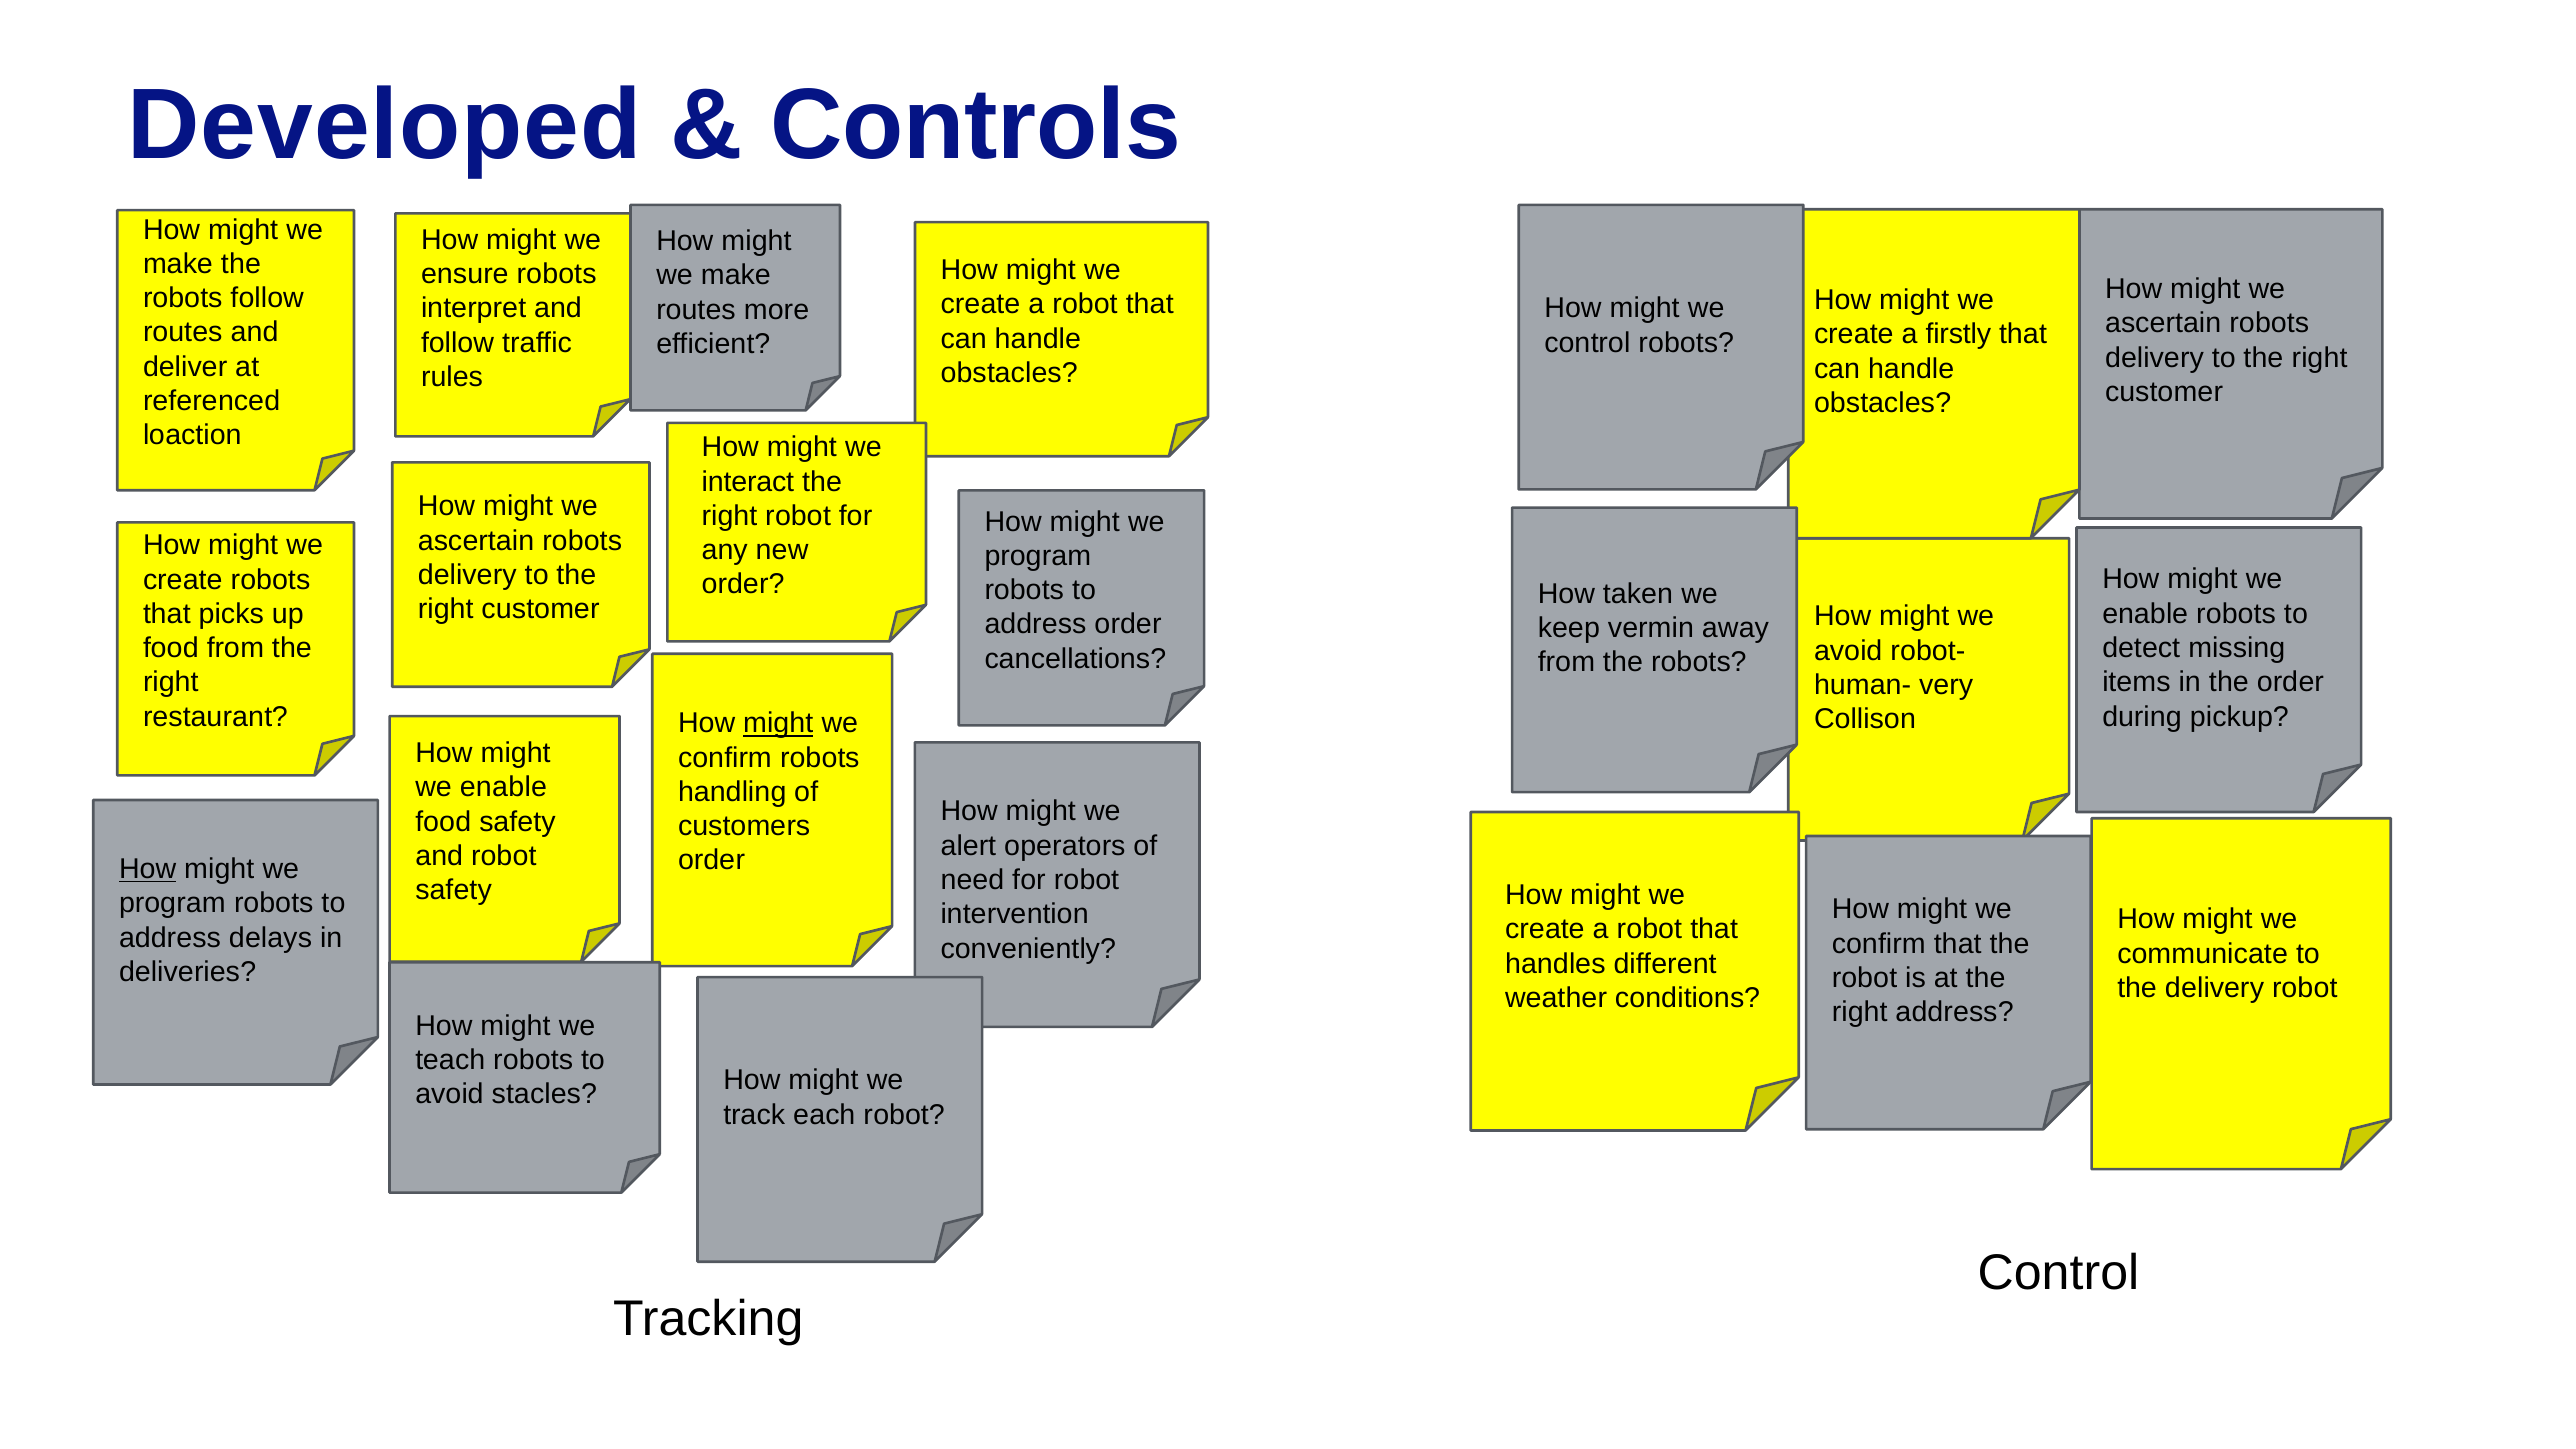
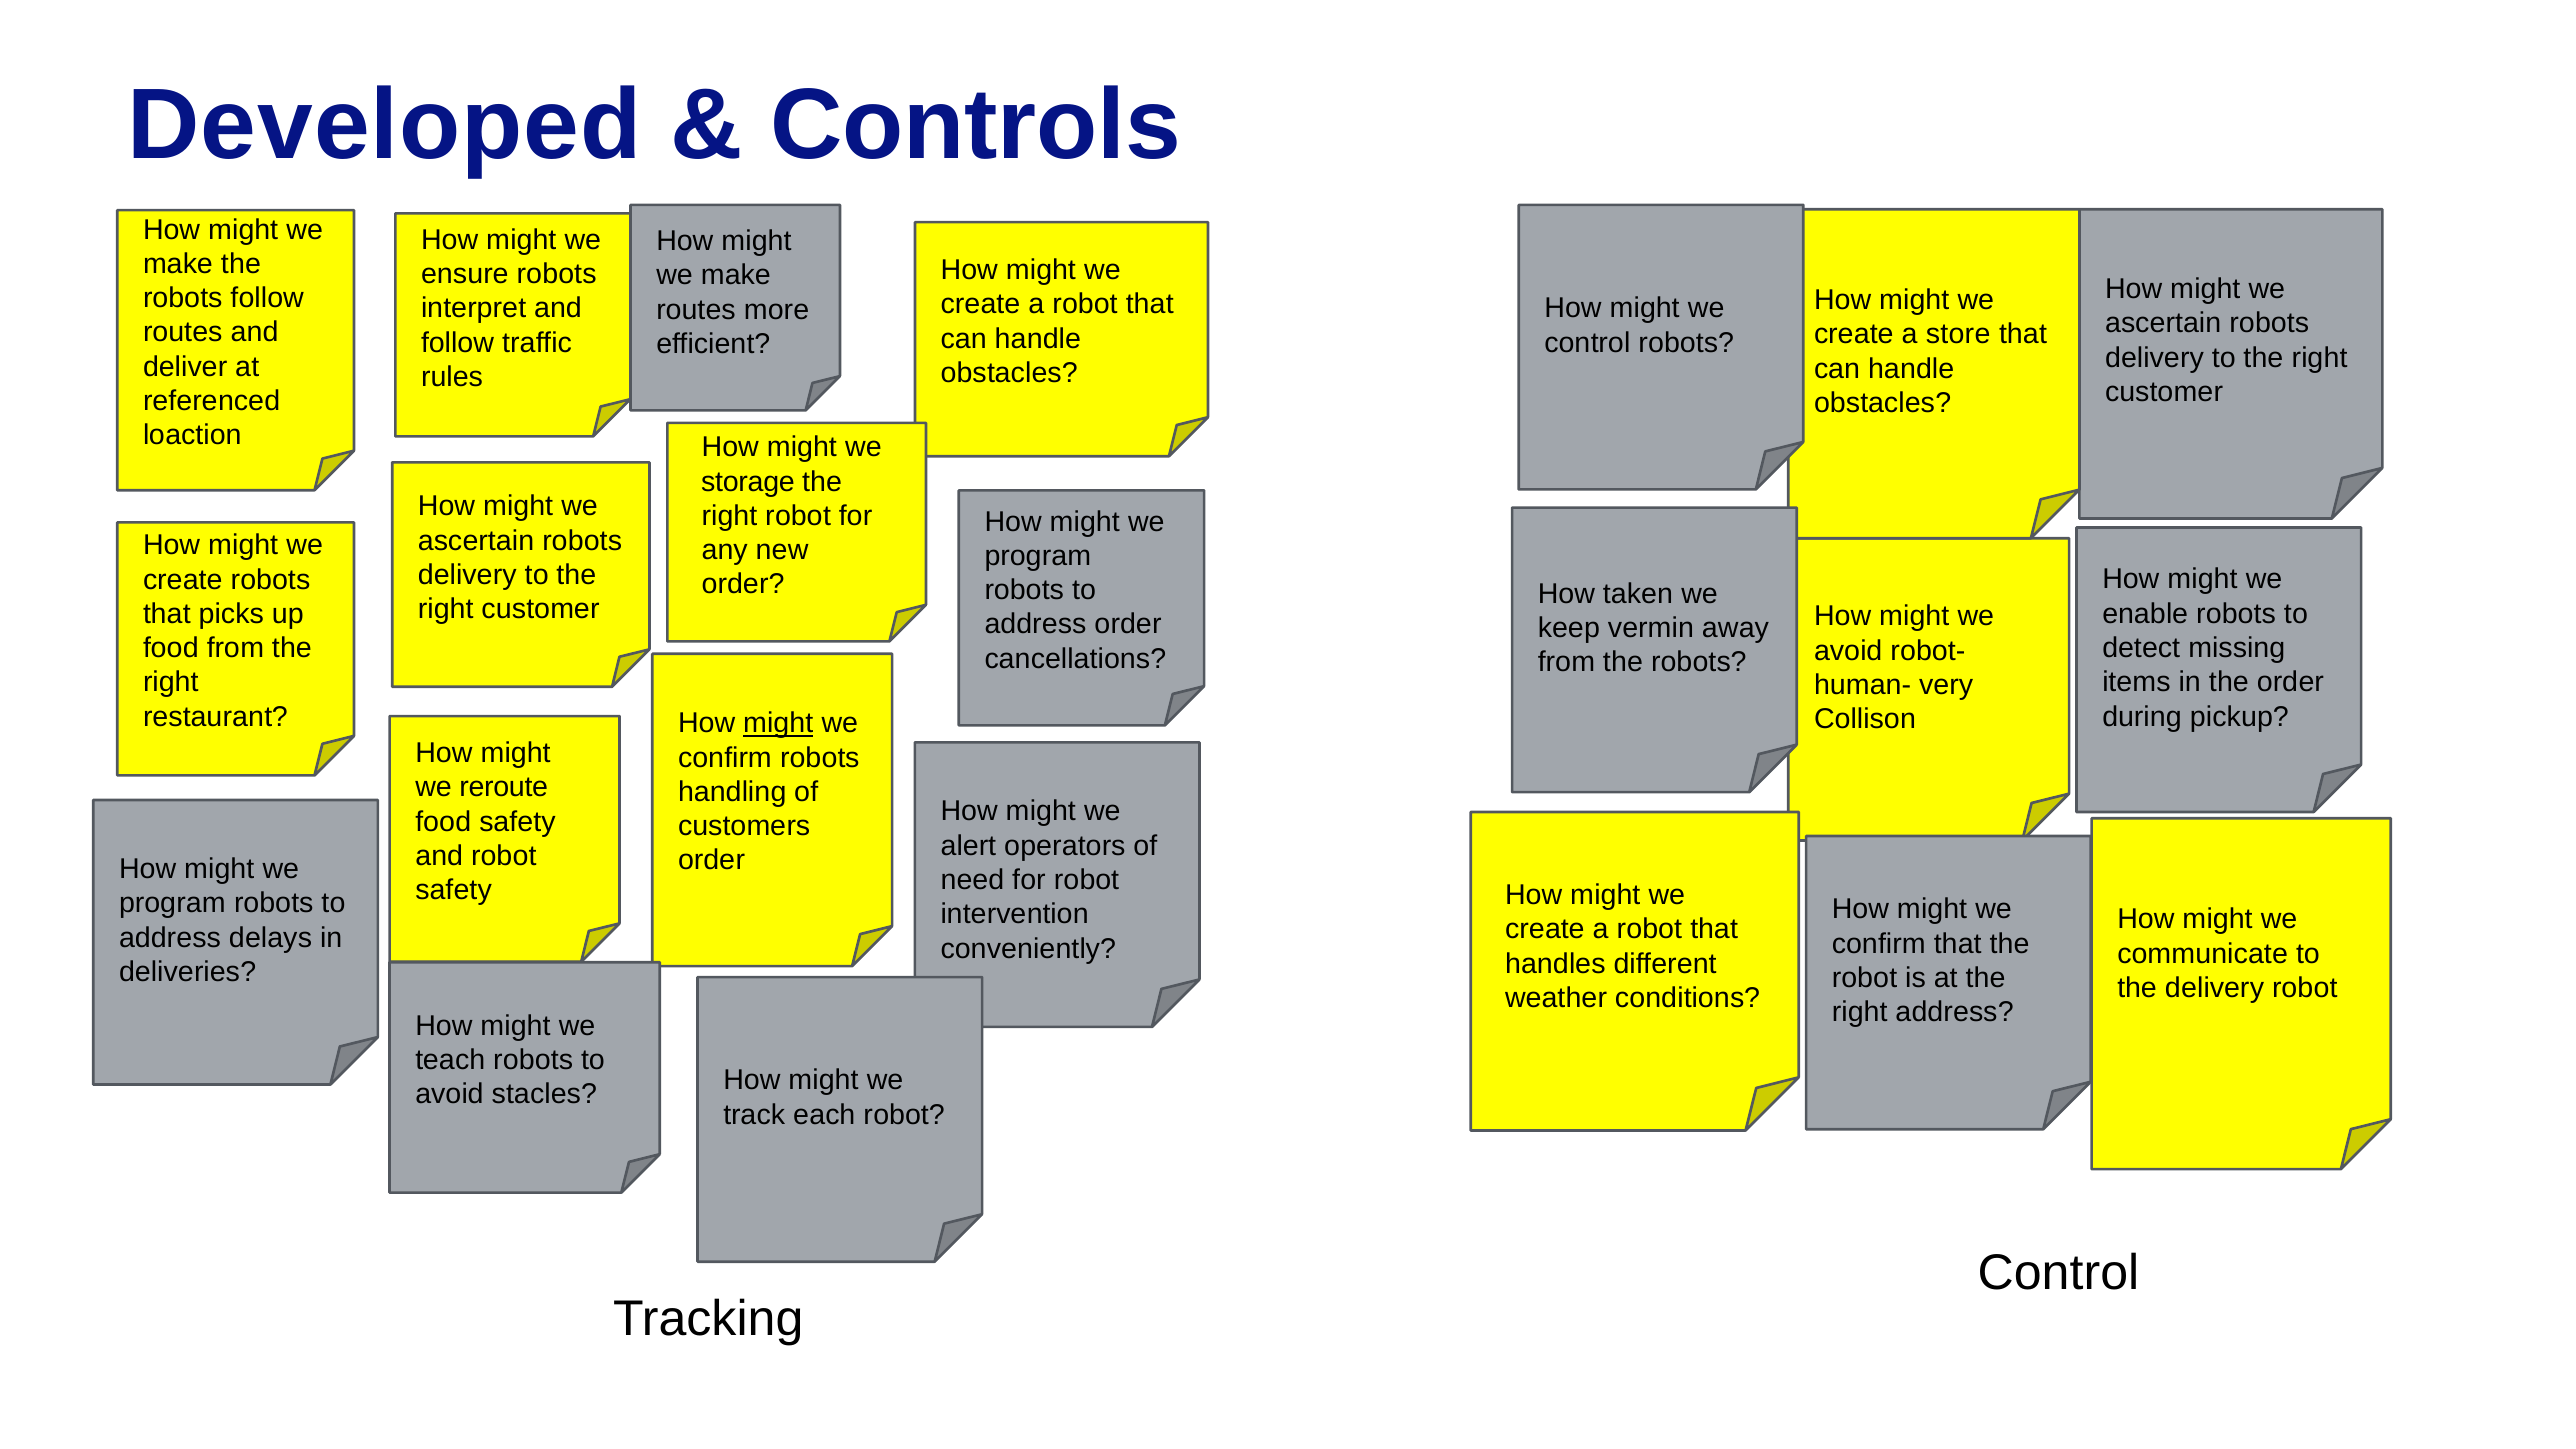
firstly: firstly -> store
interact: interact -> storage
enable at (503, 787): enable -> reroute
How at (148, 869) underline: present -> none
